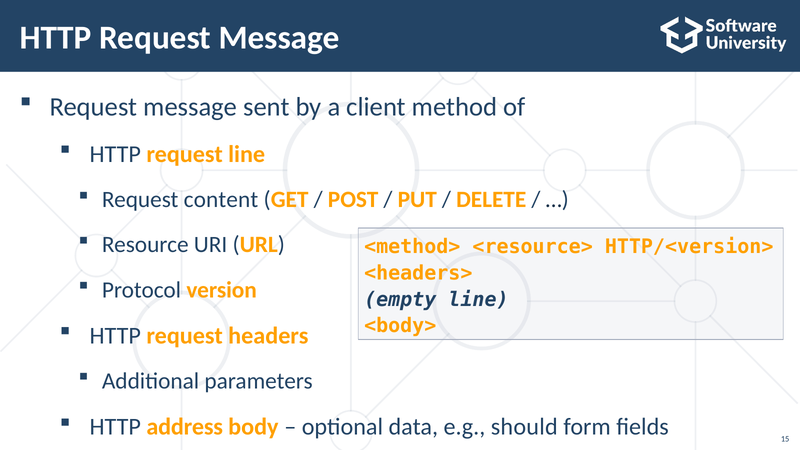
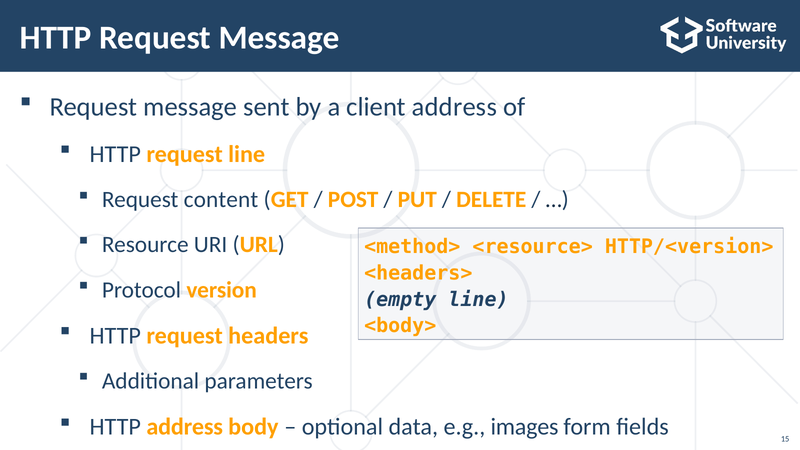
client method: method -> address
should: should -> images
